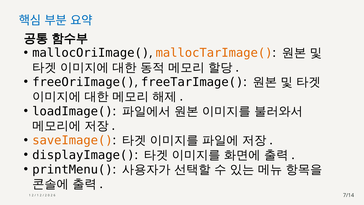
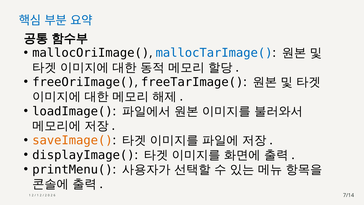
mallocTarImage( colour: orange -> blue
